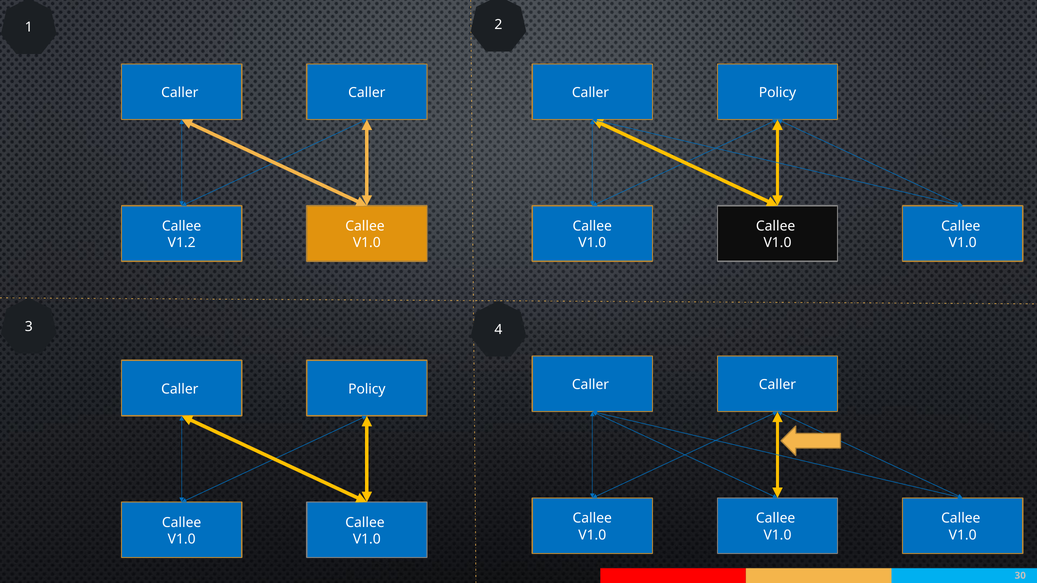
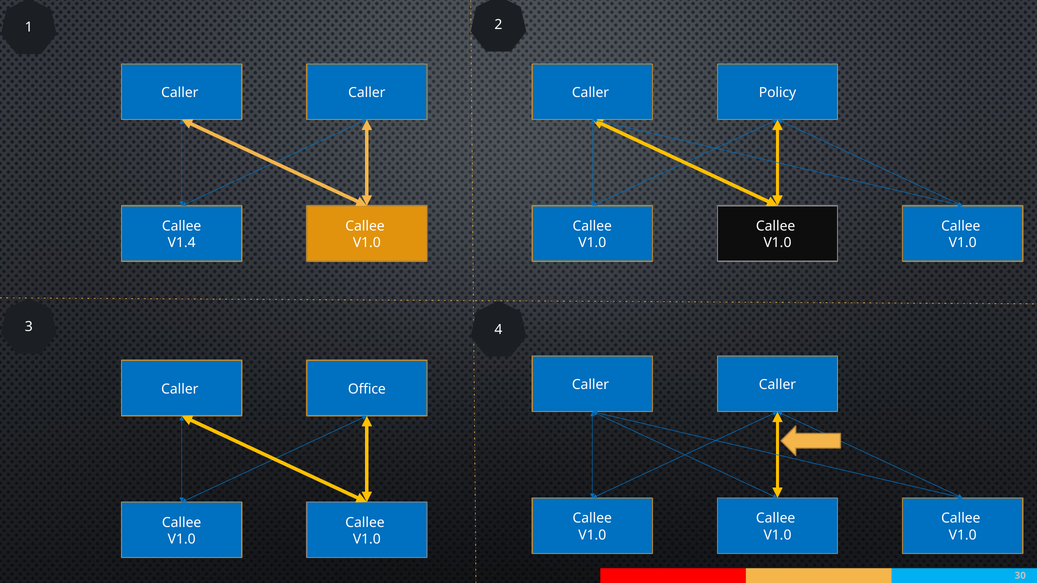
V1.2: V1.2 -> V1.4
Policy at (367, 389): Policy -> Office
